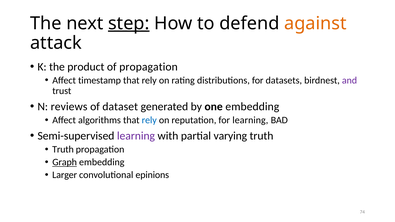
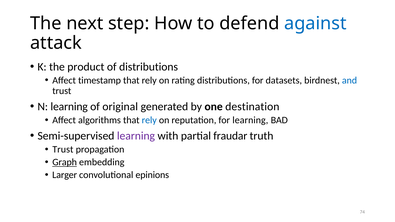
step underline: present -> none
against colour: orange -> blue
of propagation: propagation -> distributions
and colour: purple -> blue
N reviews: reviews -> learning
dataset: dataset -> original
one embedding: embedding -> destination
varying: varying -> fraudar
Truth at (63, 150): Truth -> Trust
